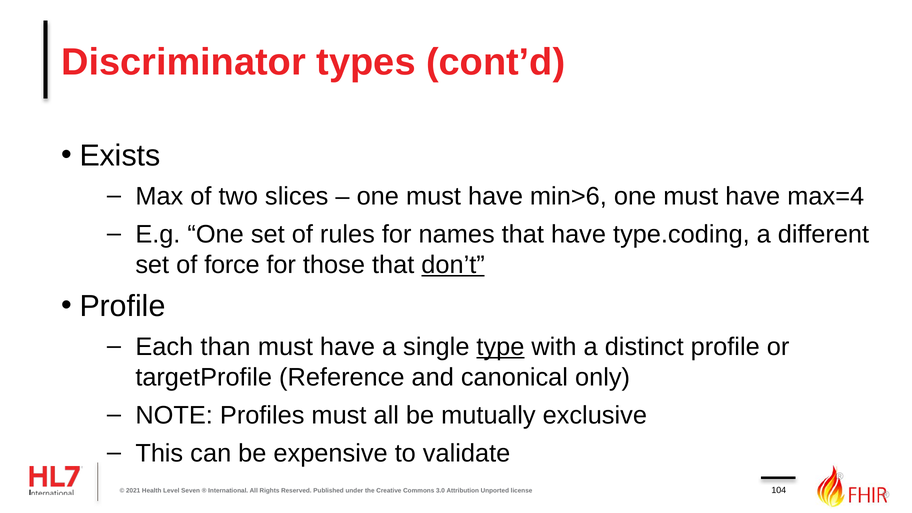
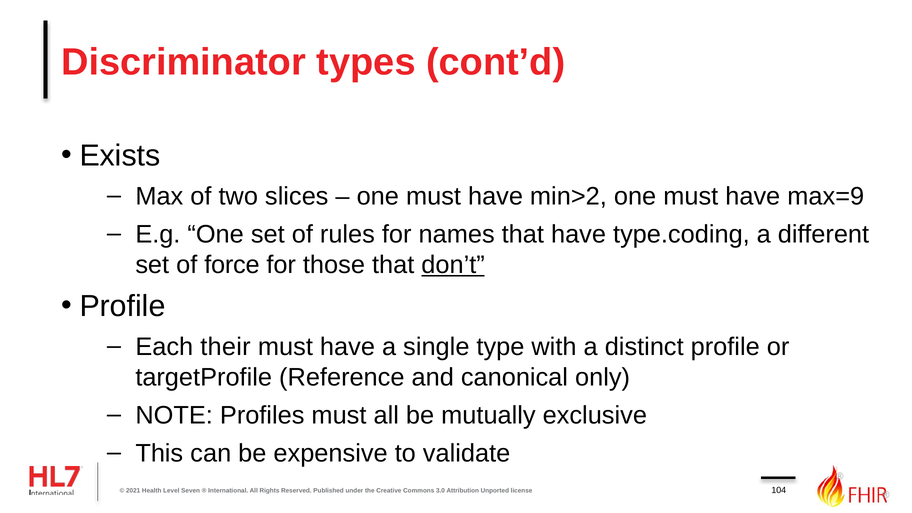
min>6: min>6 -> min>2
max=4: max=4 -> max=9
than: than -> their
type underline: present -> none
